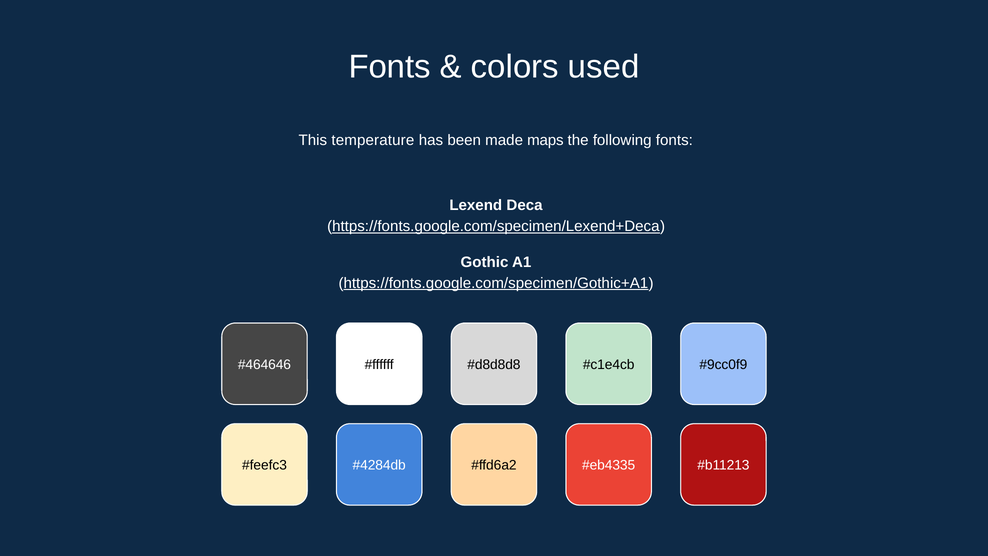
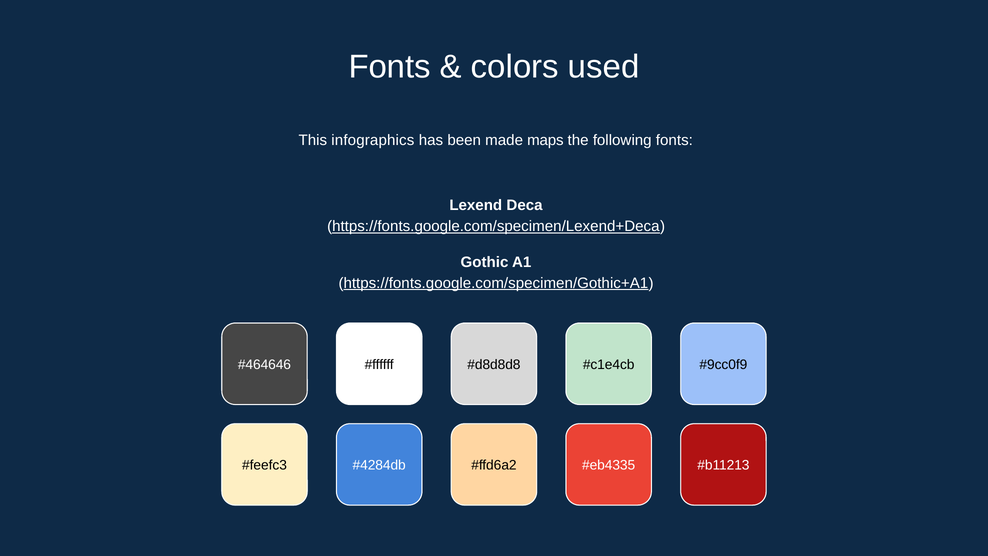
temperature: temperature -> infographics
